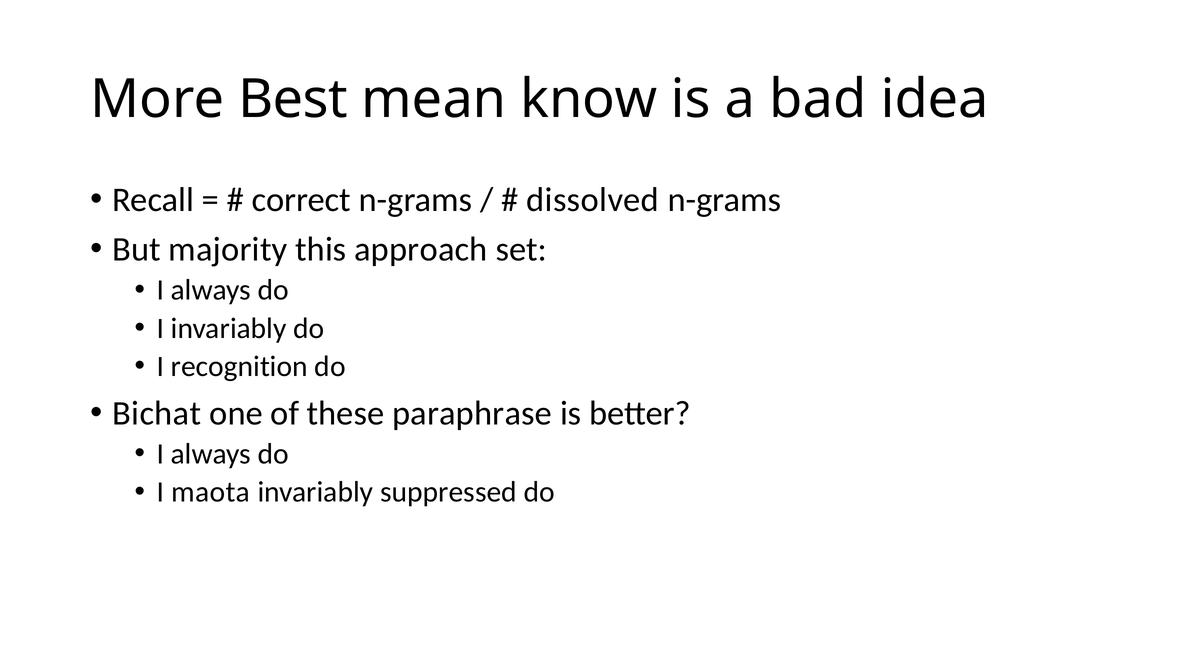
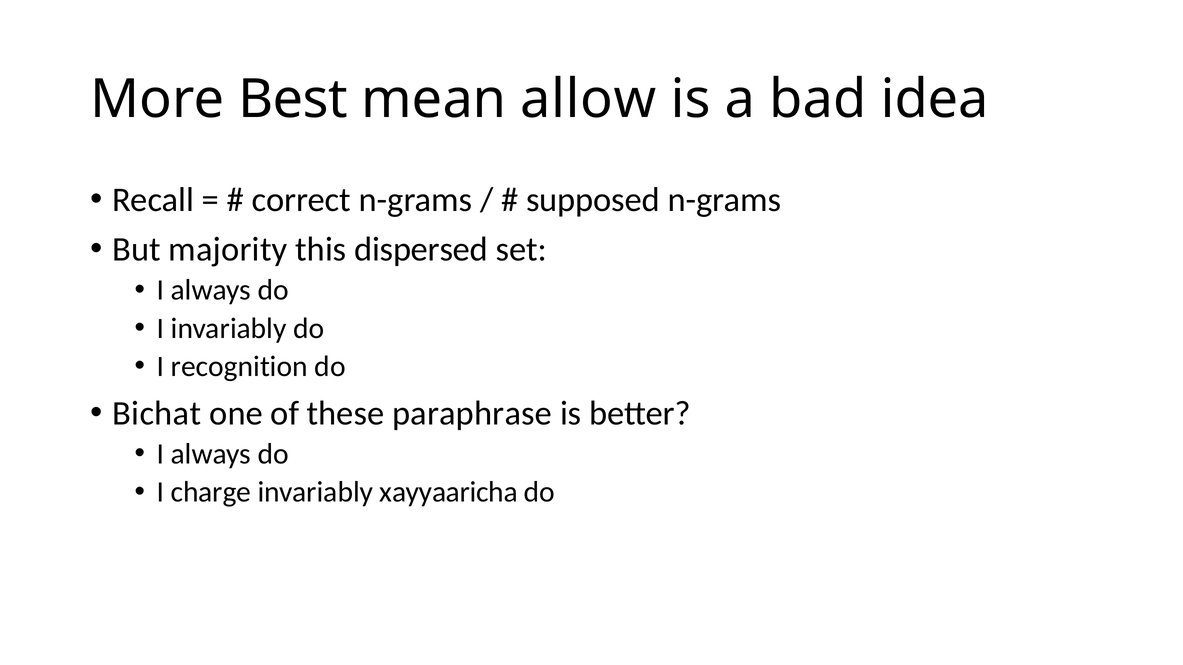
know: know -> allow
dissolved: dissolved -> supposed
approach: approach -> dispersed
maota: maota -> charge
suppressed: suppressed -> xayyaaricha
